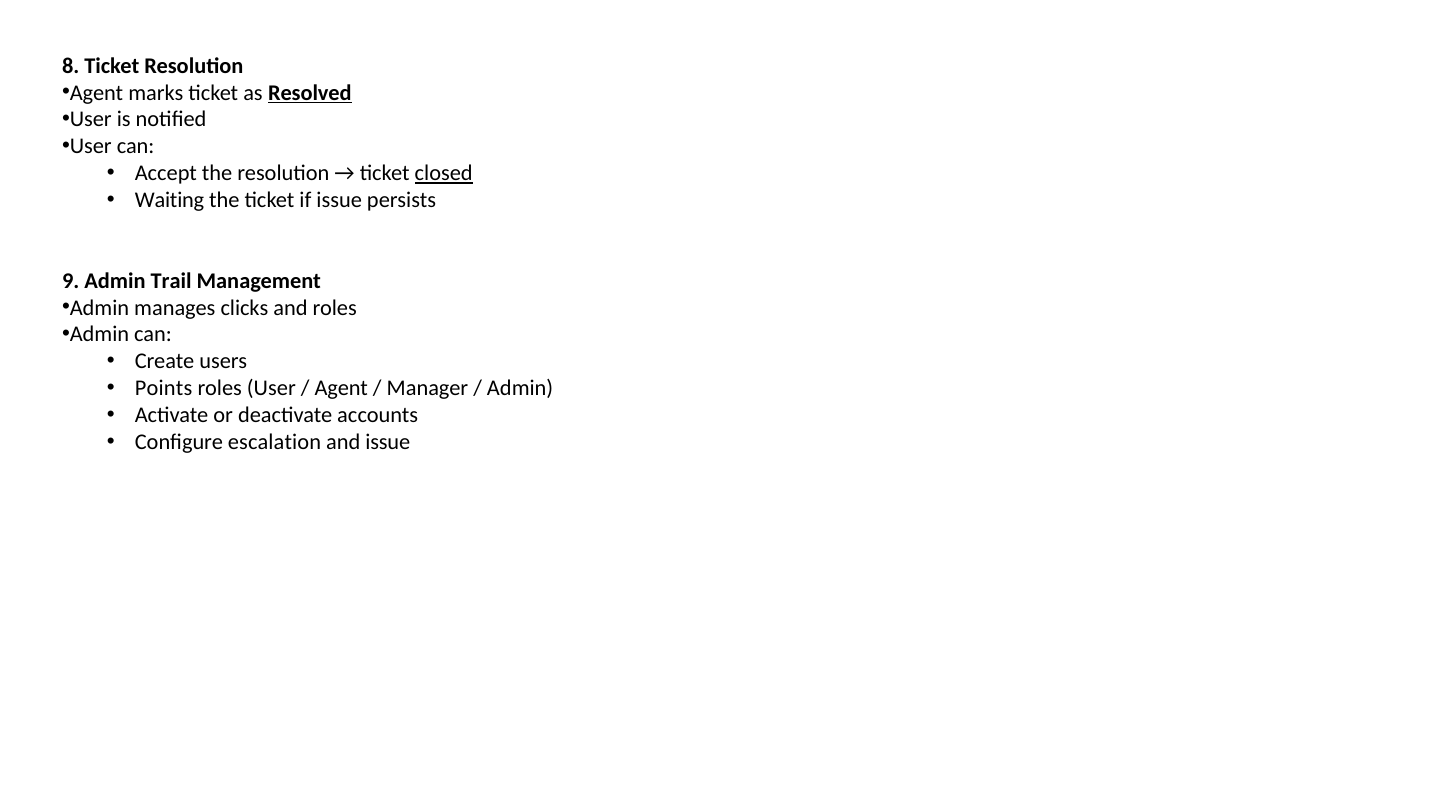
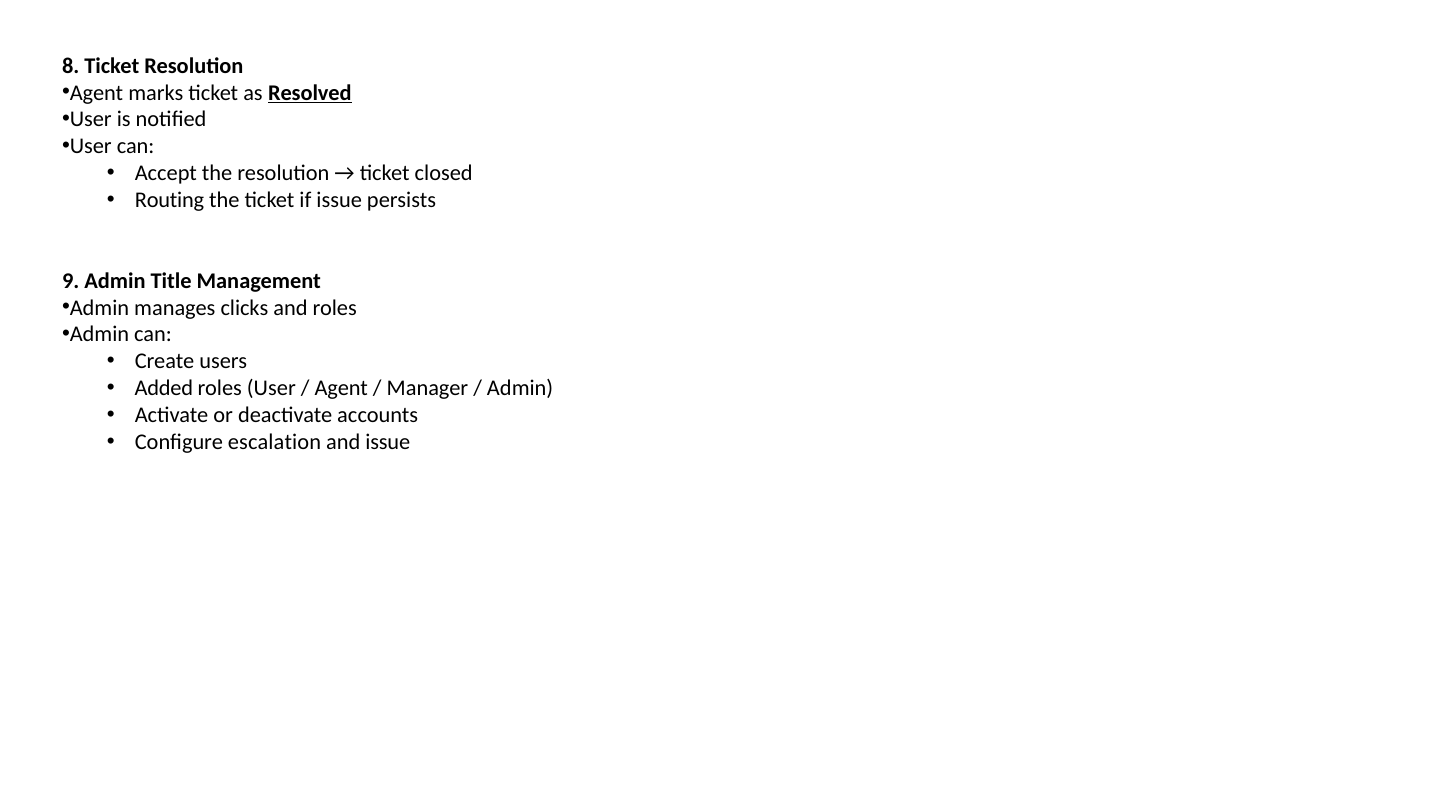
closed underline: present -> none
Waiting: Waiting -> Routing
Trail: Trail -> Title
Points: Points -> Added
